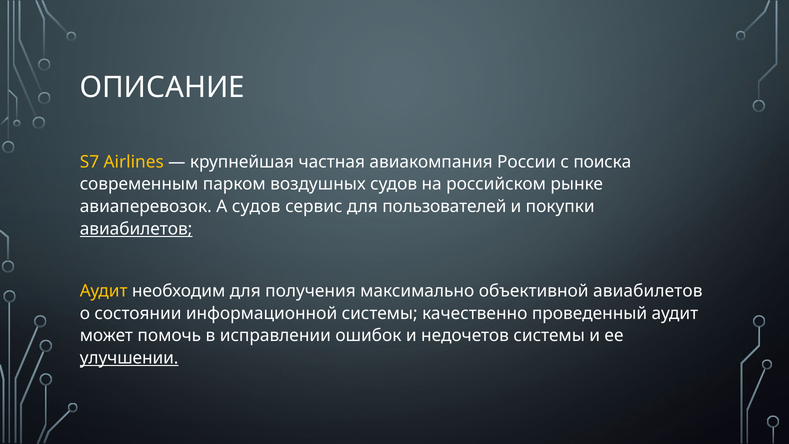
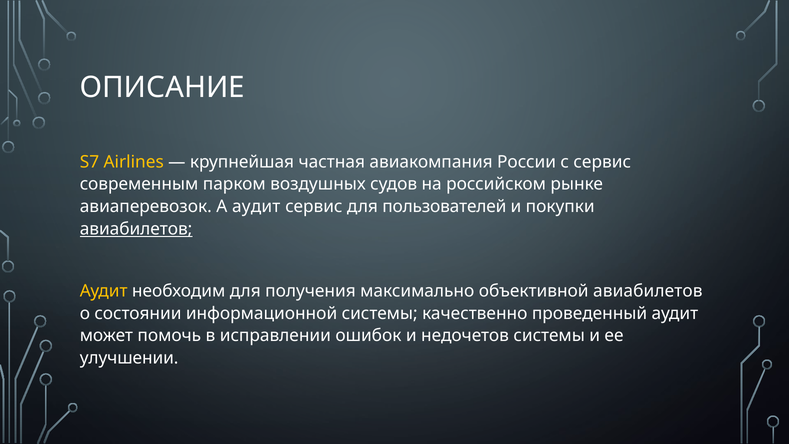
с поиска: поиска -> сервис
А судов: судов -> аудит
улучшении underline: present -> none
